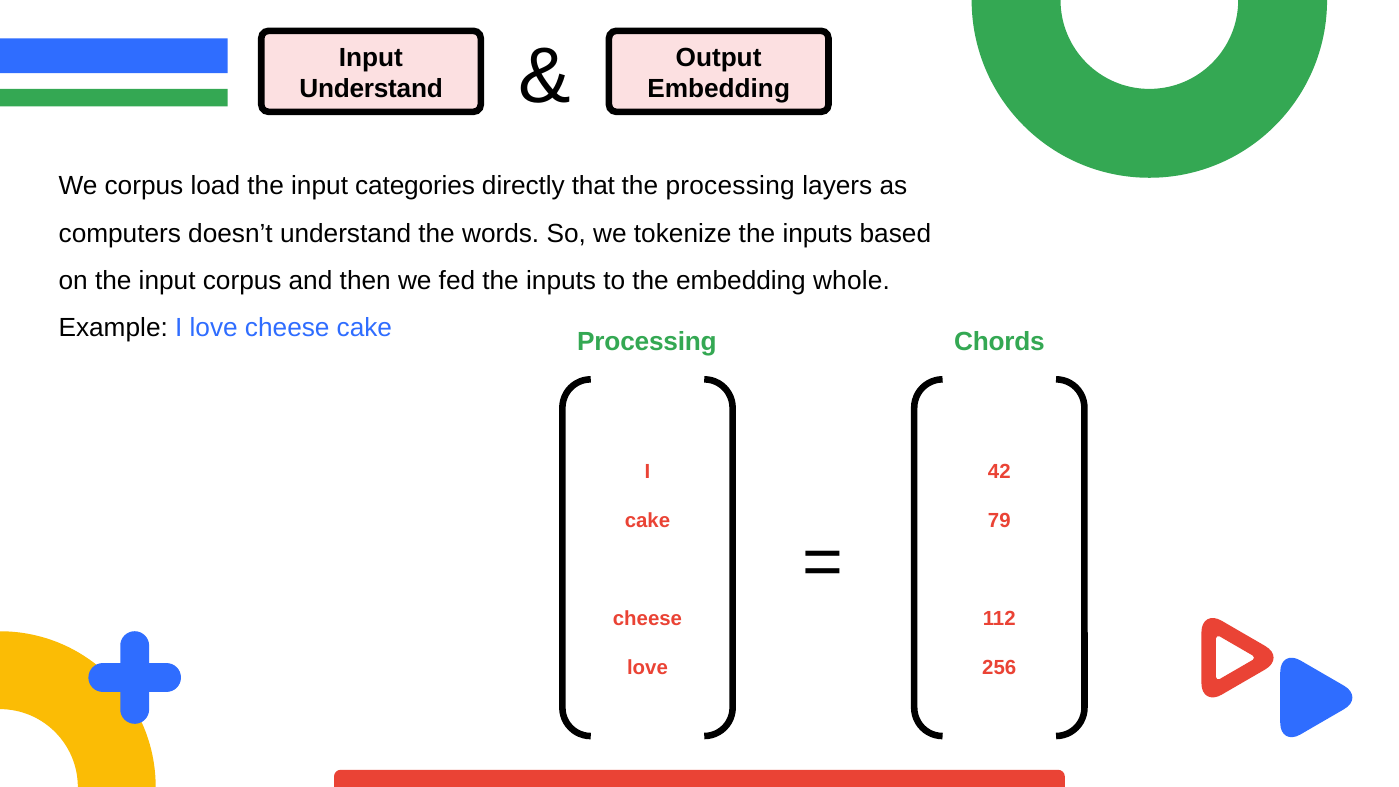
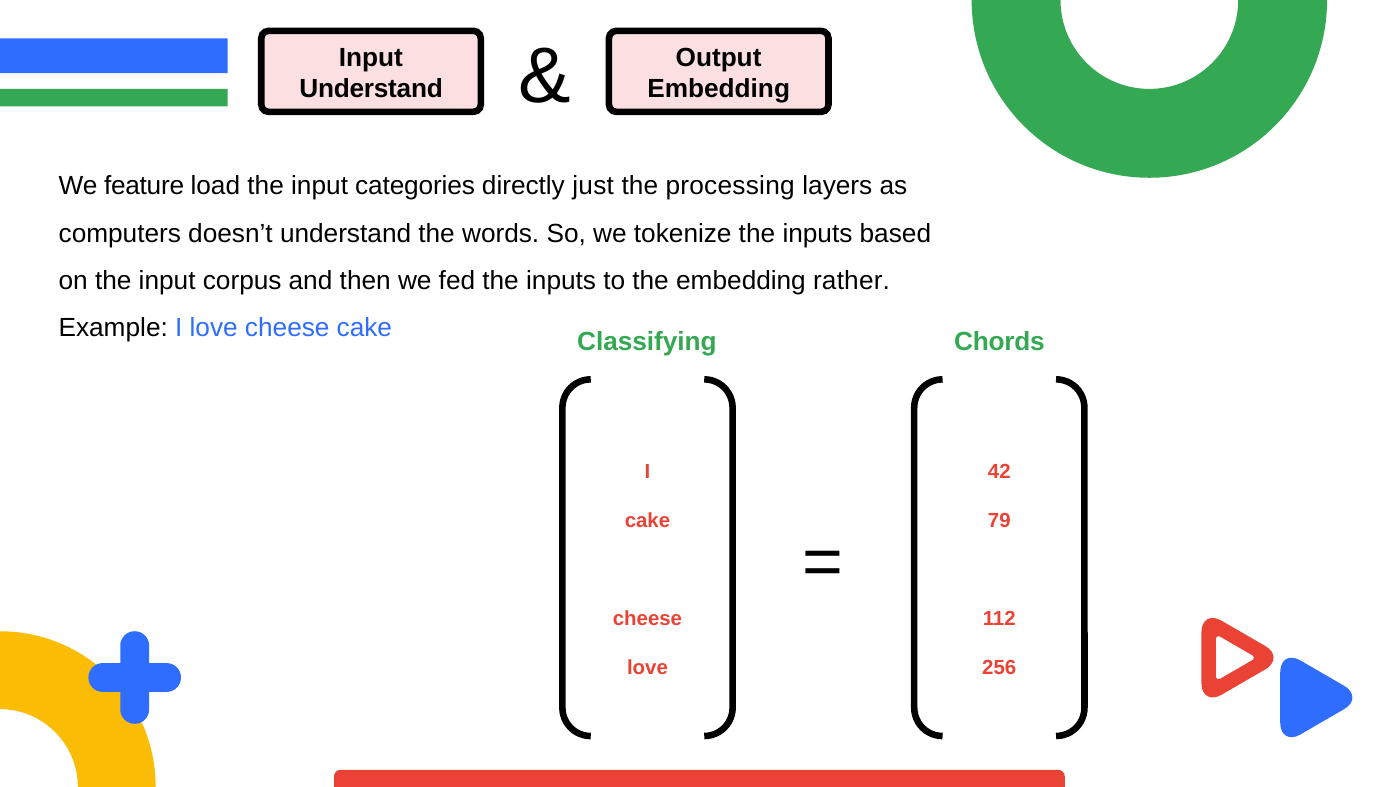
We corpus: corpus -> feature
that: that -> just
whole: whole -> rather
Processing at (647, 342): Processing -> Classifying
